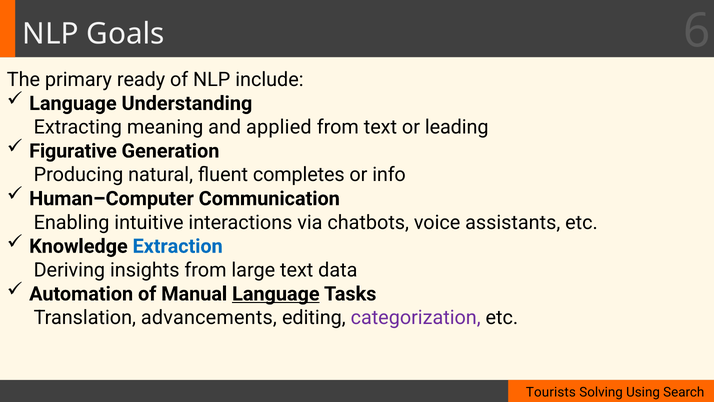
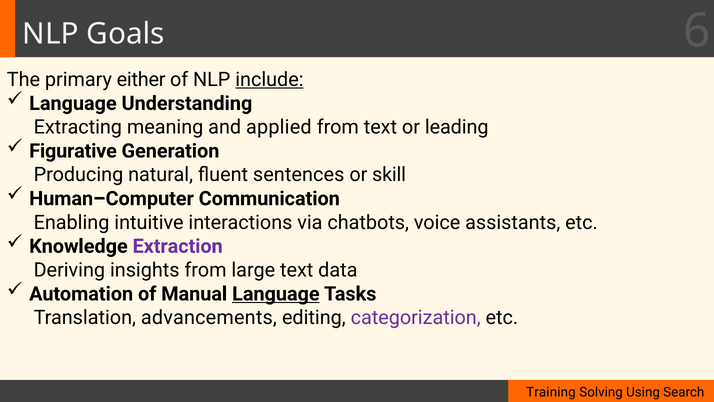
ready: ready -> either
include underline: none -> present
completes: completes -> sentences
info: info -> skill
Extraction colour: blue -> purple
Tourists: Tourists -> Training
